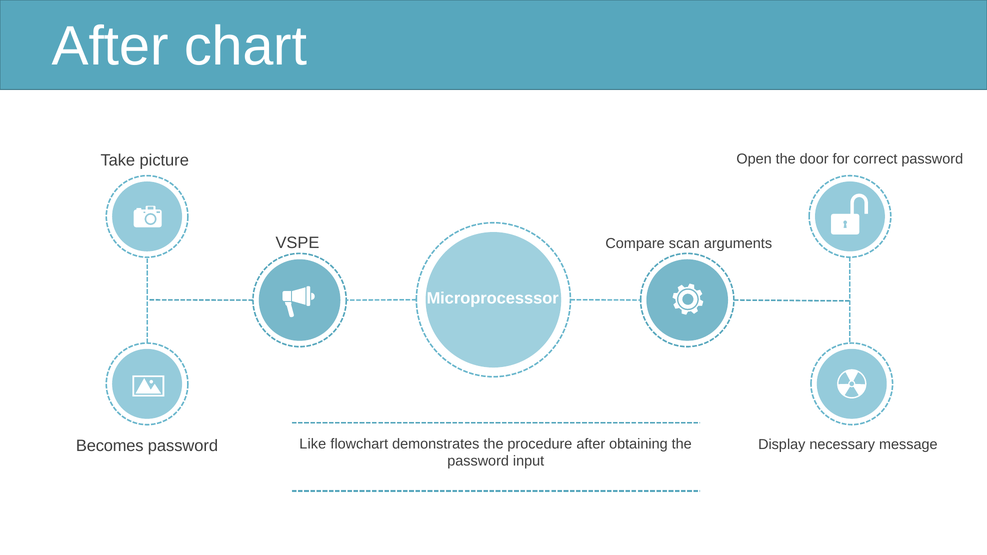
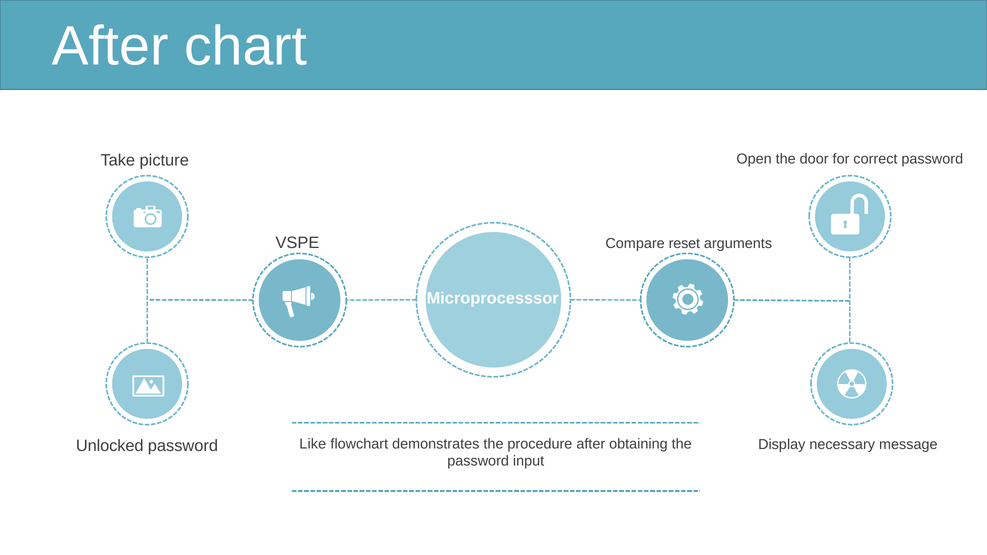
scan: scan -> reset
Becomes: Becomes -> Unlocked
